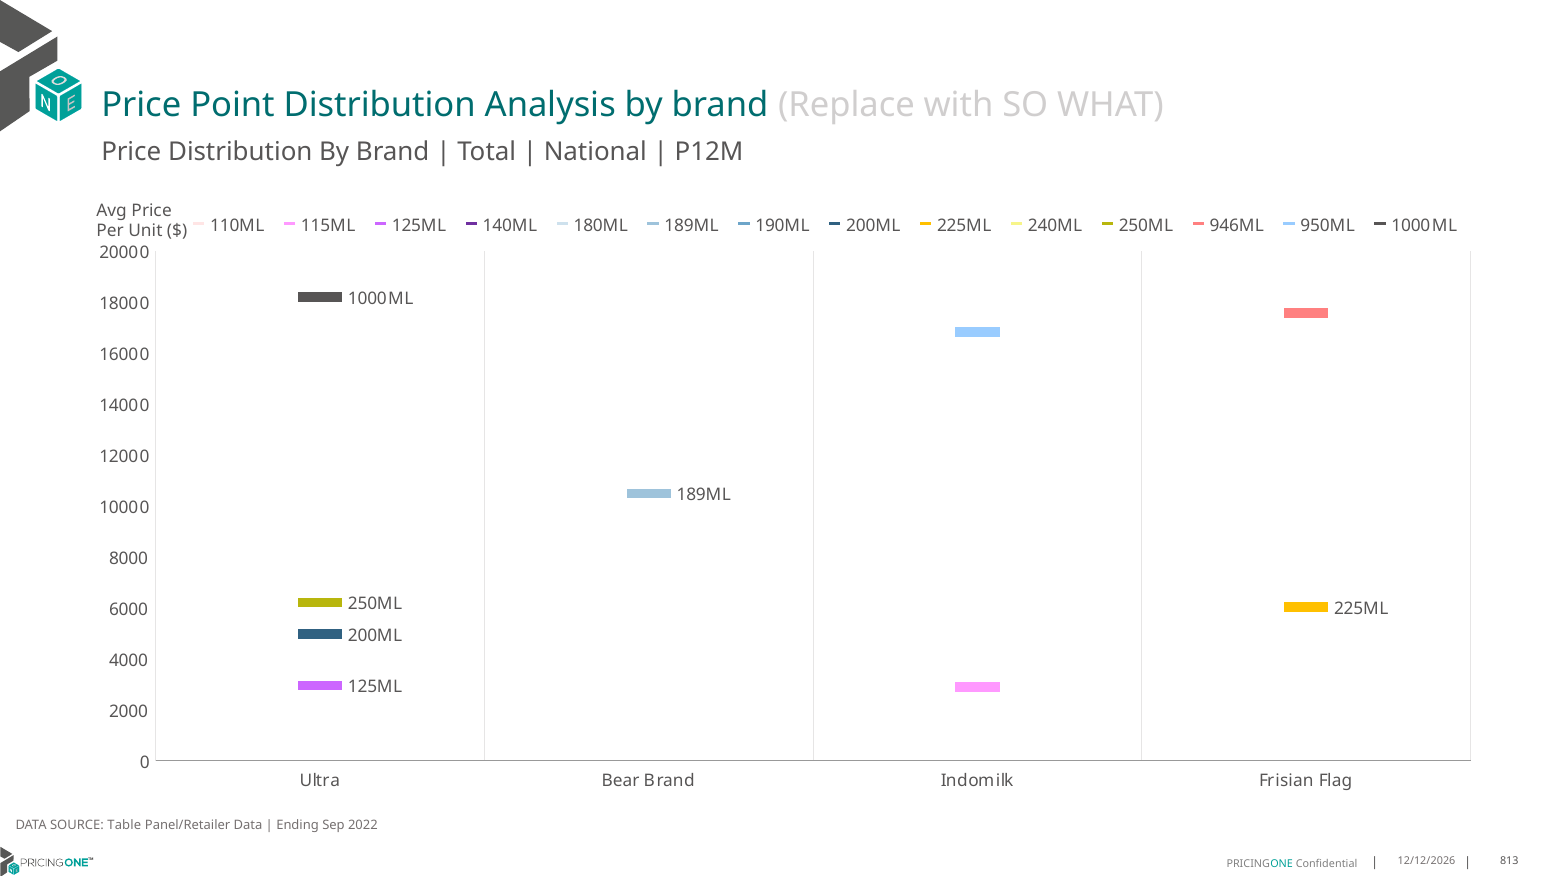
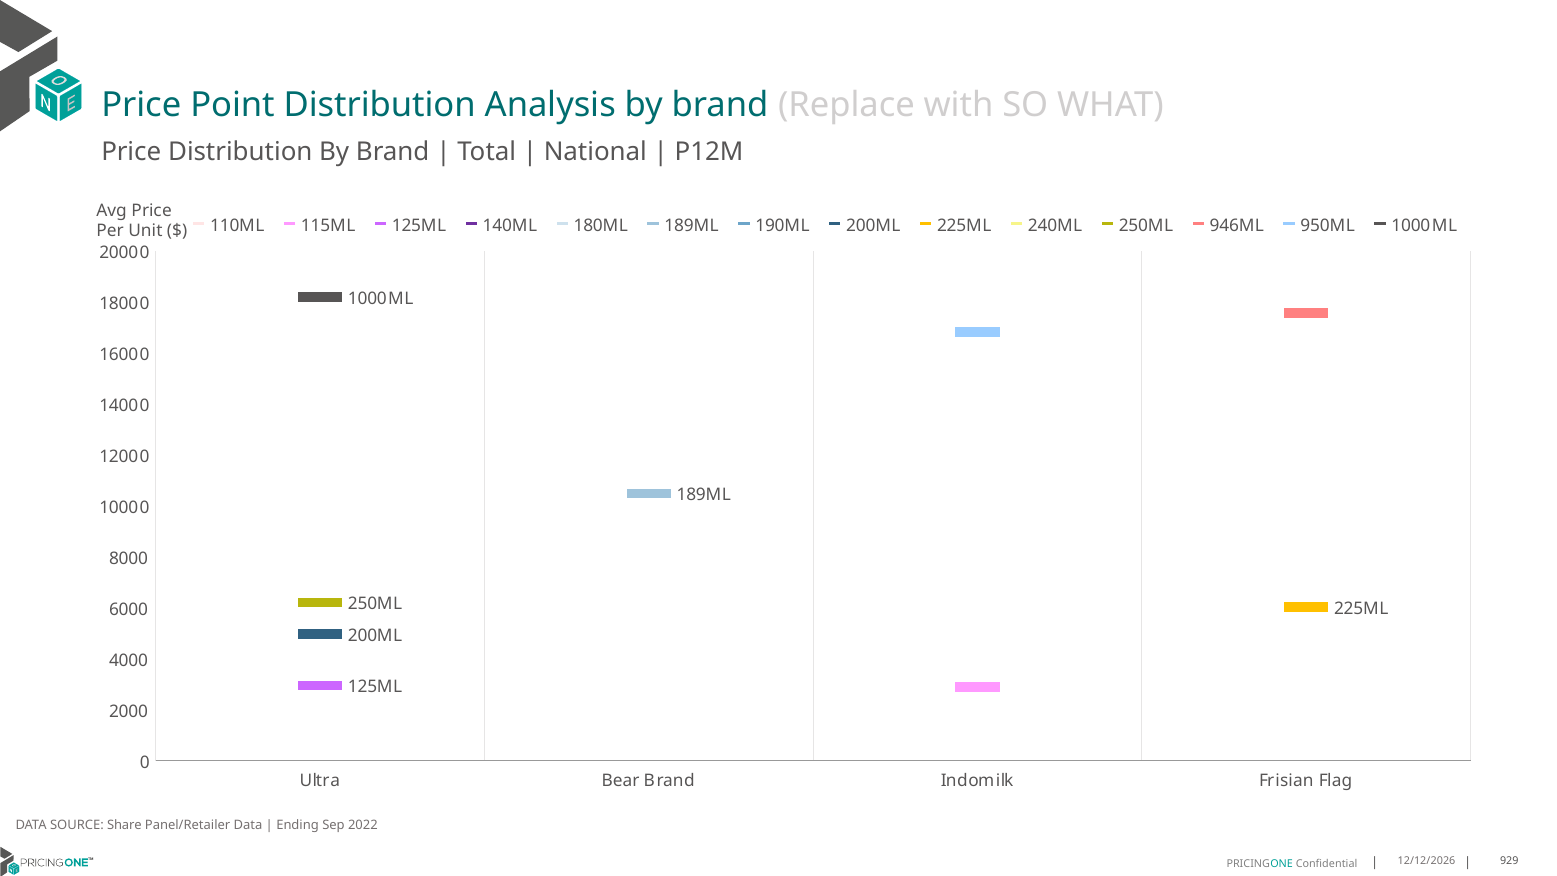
Table: Table -> Share
813: 813 -> 929
